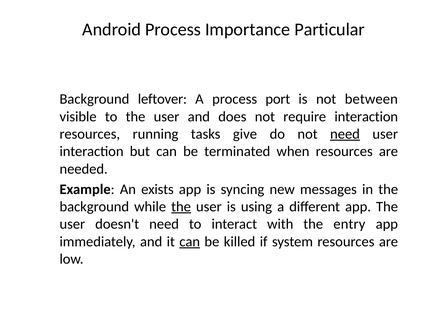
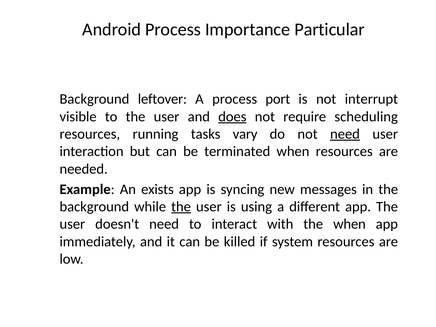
between: between -> interrupt
does underline: none -> present
require interaction: interaction -> scheduling
give: give -> vary
the entry: entry -> when
can at (190, 242) underline: present -> none
